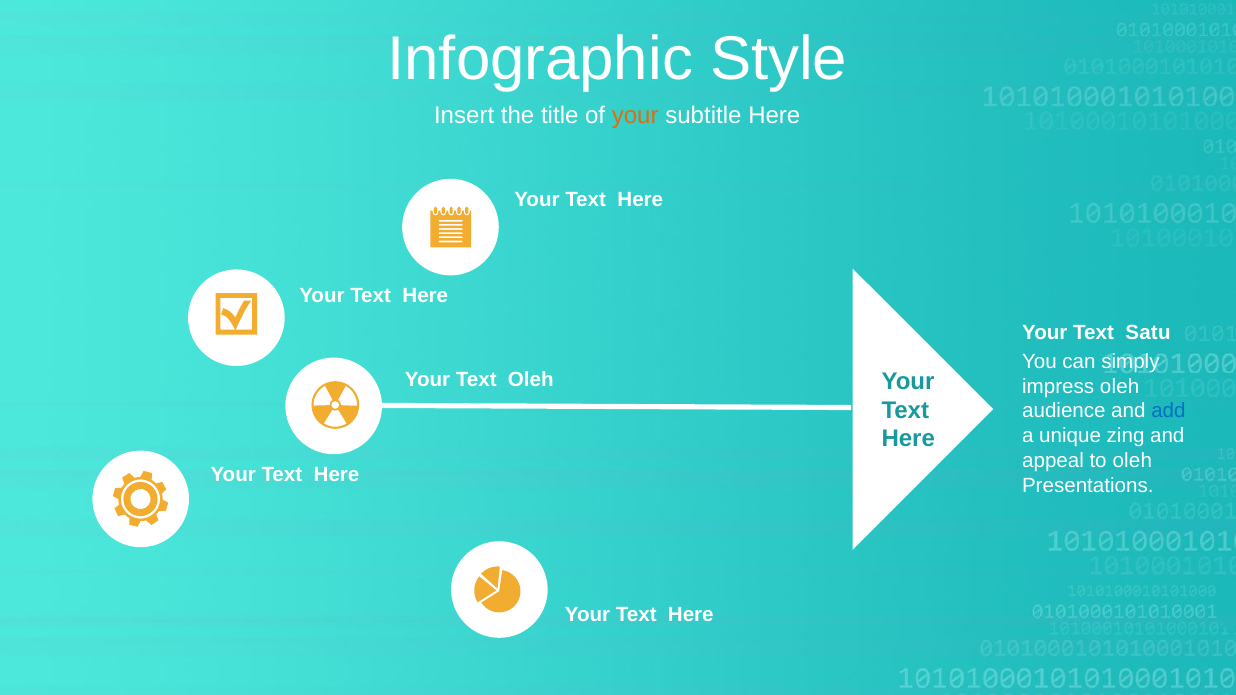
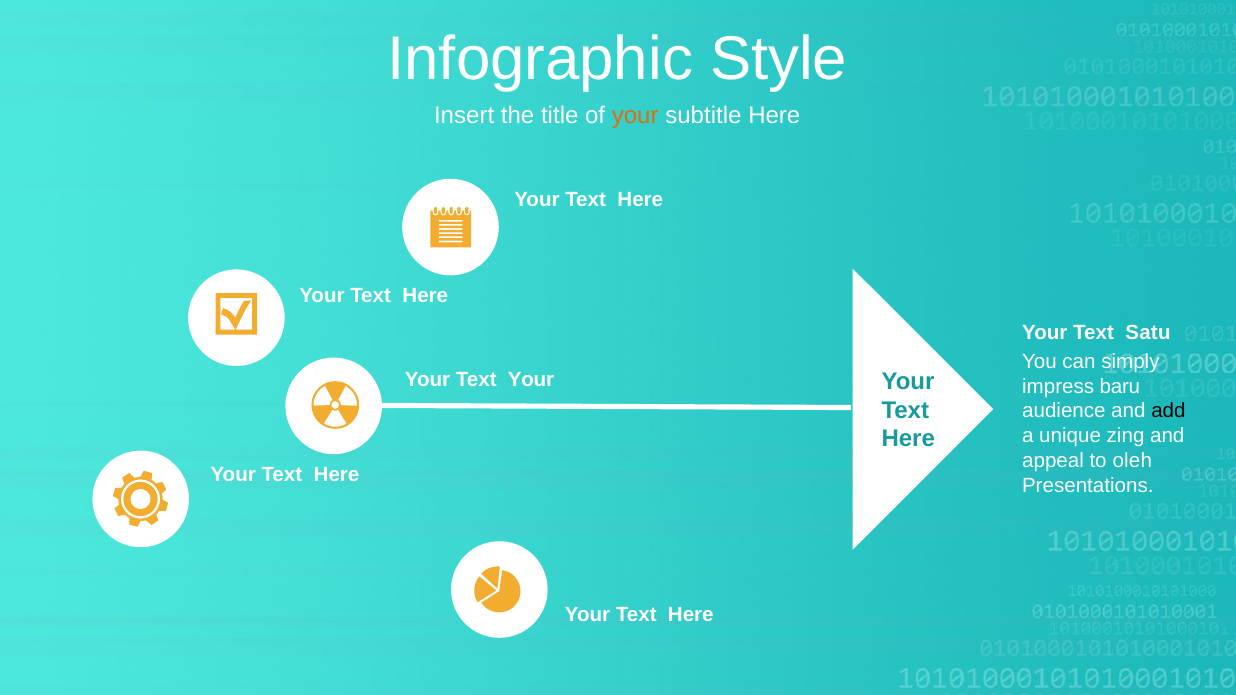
Text Oleh: Oleh -> Your
impress oleh: oleh -> baru
add colour: blue -> black
